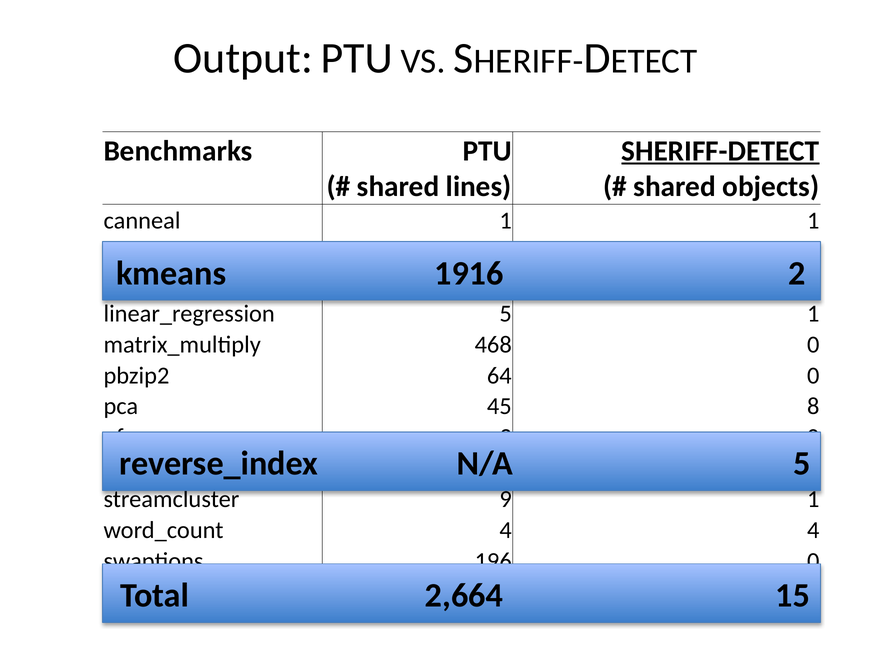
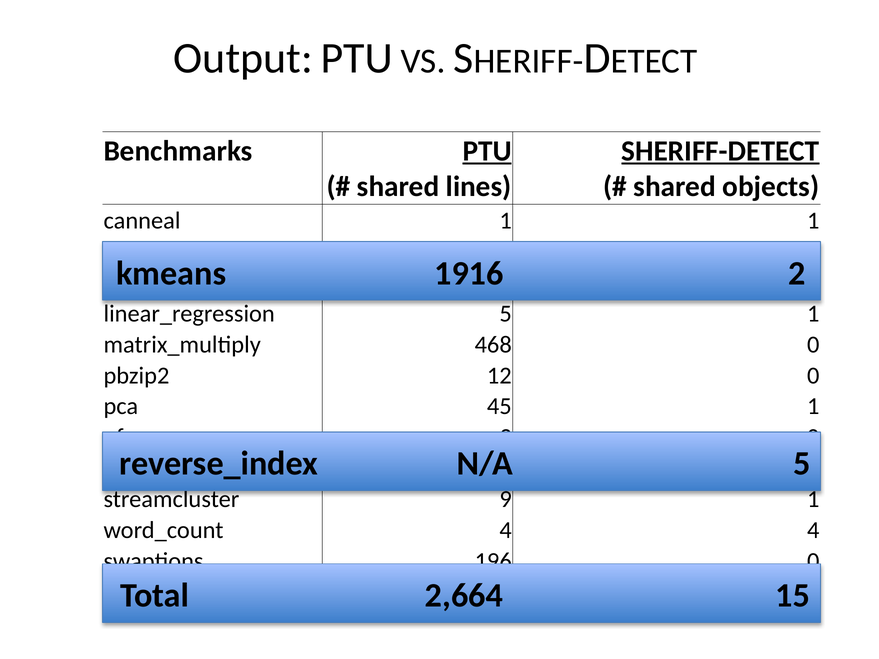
PTU at (487, 151) underline: none -> present
64: 64 -> 12
45 8: 8 -> 1
